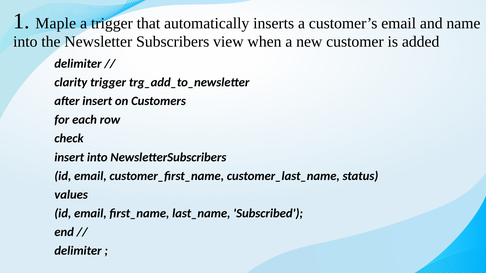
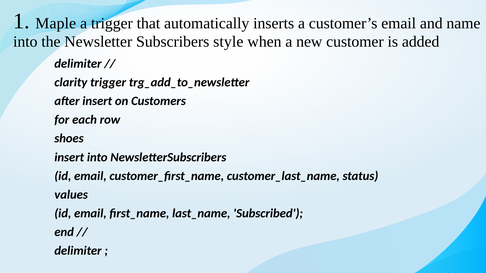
view: view -> style
check: check -> shoes
